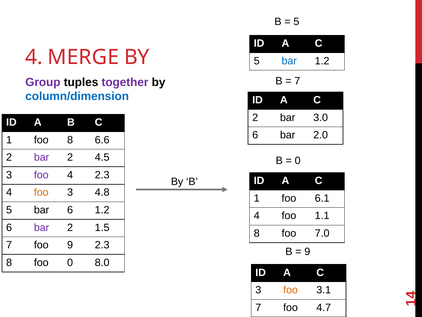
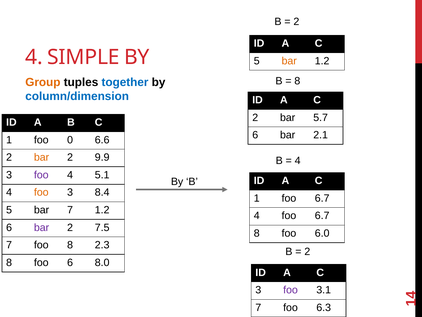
5 at (296, 22): 5 -> 2
MERGE: MERGE -> SIMPLE
bar at (289, 61) colour: blue -> orange
7 at (297, 81): 7 -> 8
Group colour: purple -> orange
together colour: purple -> blue
3.0: 3.0 -> 5.7
2.0: 2.0 -> 2.1
foo 8: 8 -> 0
bar at (42, 157) colour: purple -> orange
4.5: 4.5 -> 9.9
0 at (298, 160): 0 -> 4
4 2.3: 2.3 -> 5.1
4.8: 4.8 -> 8.4
1 foo 6.1: 6.1 -> 6.7
bar 6: 6 -> 7
4 foo 1.1: 1.1 -> 6.7
1.5: 1.5 -> 7.5
7.0: 7.0 -> 6.0
foo 9: 9 -> 8
9 at (307, 251): 9 -> 2
foo 0: 0 -> 6
foo at (290, 290) colour: orange -> purple
4.7: 4.7 -> 6.3
